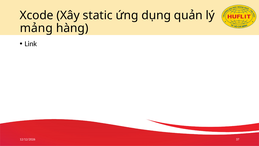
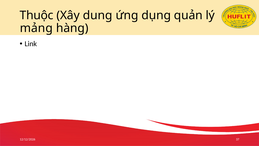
Xcode: Xcode -> Thuộc
static: static -> dung
